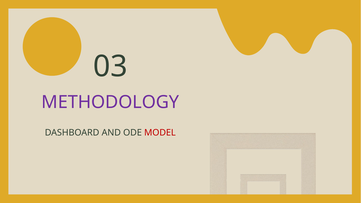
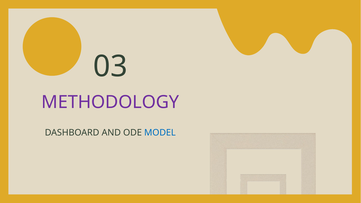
MODEL colour: red -> blue
